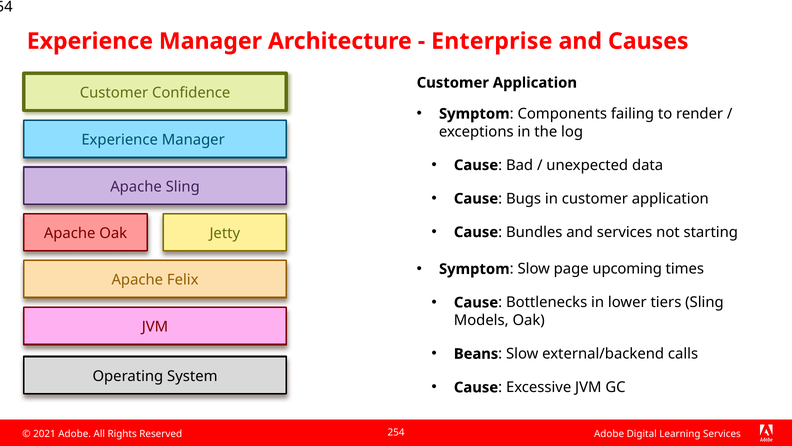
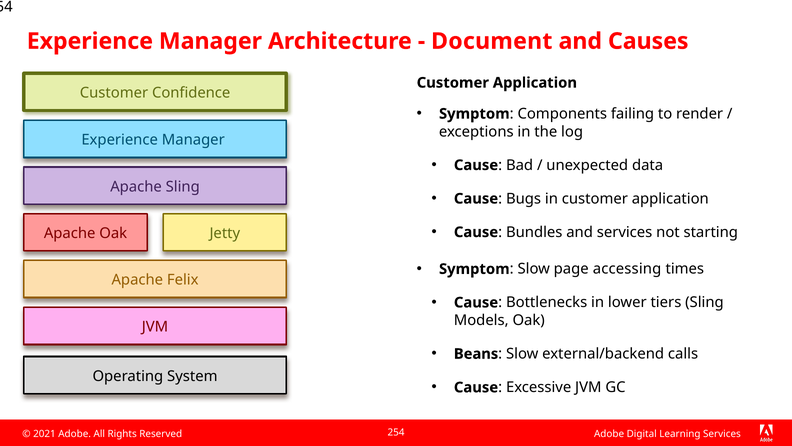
Enterprise: Enterprise -> Document
upcoming: upcoming -> accessing
